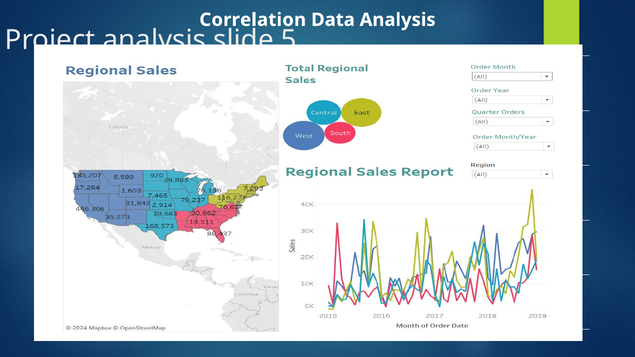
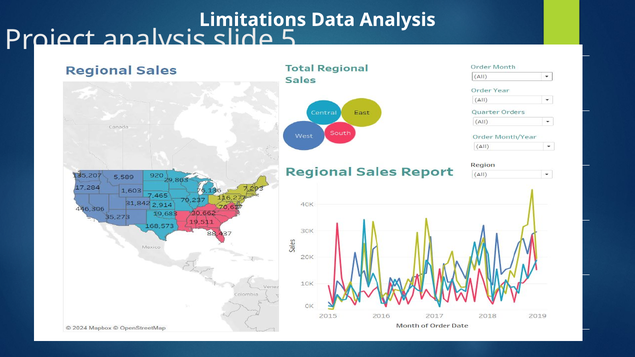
Correlation: Correlation -> Limitations
